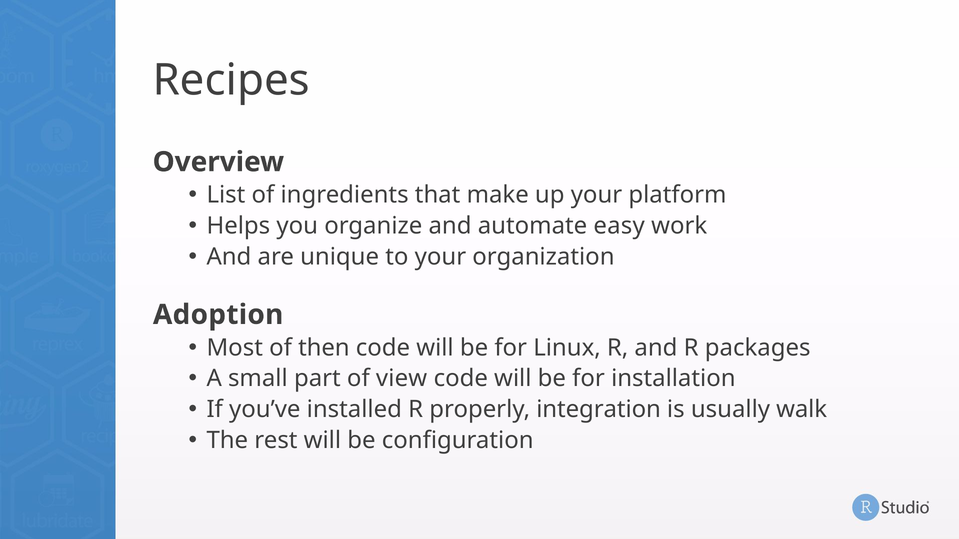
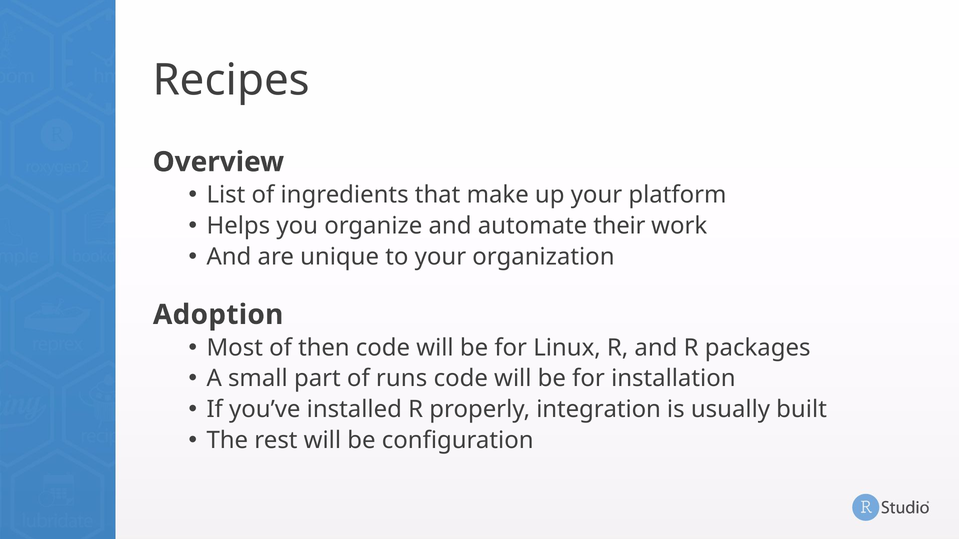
easy: easy -> their
view: view -> runs
walk: walk -> built
